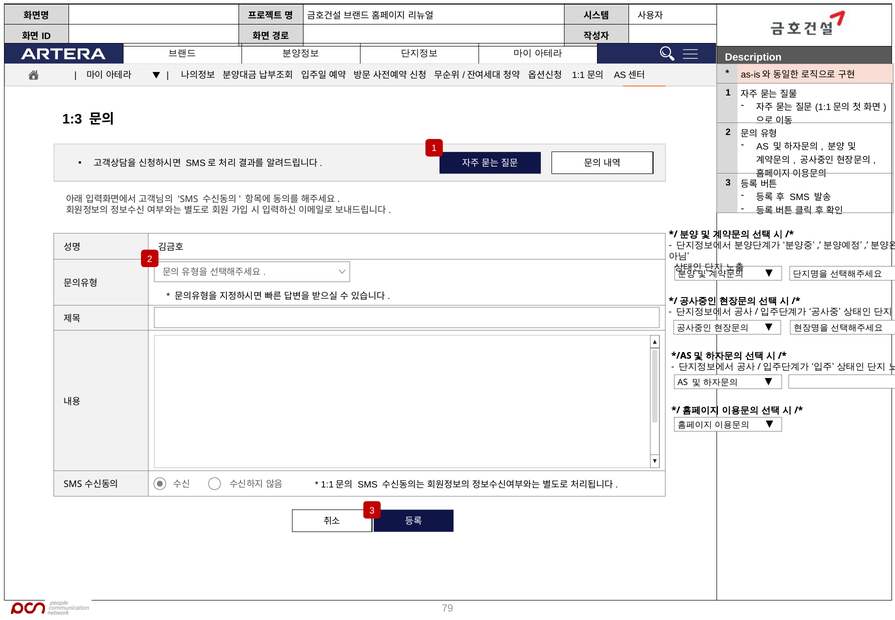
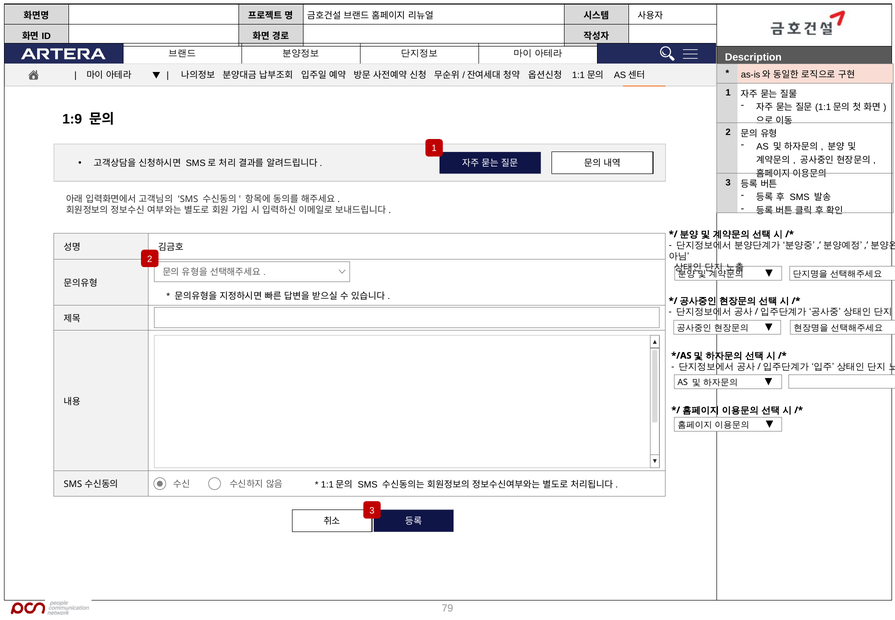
1:3: 1:3 -> 1:9
